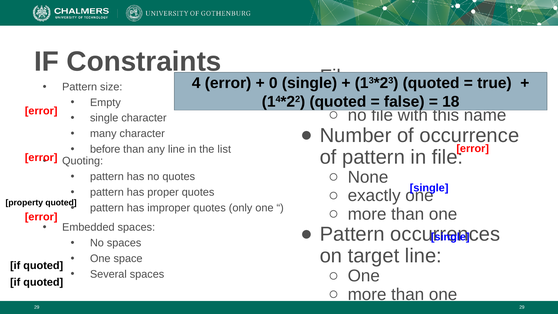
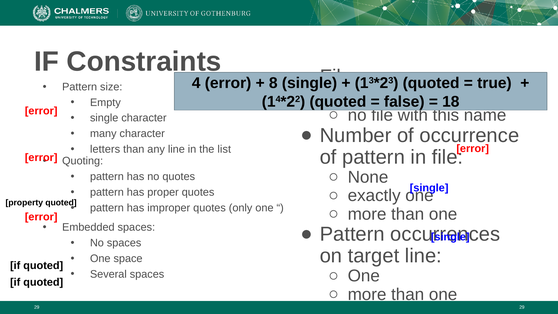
0: 0 -> 8
before: before -> letters
